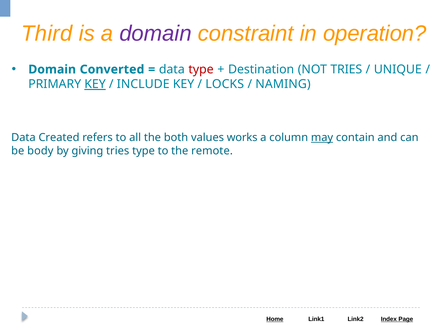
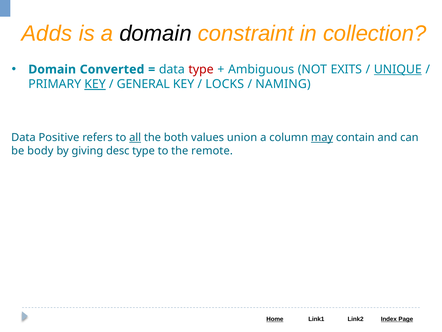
Third: Third -> Adds
domain at (156, 34) colour: purple -> black
operation: operation -> collection
Destination: Destination -> Ambiguous
NOT TRIES: TRIES -> EXITS
UNIQUE underline: none -> present
INCLUDE: INCLUDE -> GENERAL
Created: Created -> Positive
all underline: none -> present
works: works -> union
giving tries: tries -> desc
